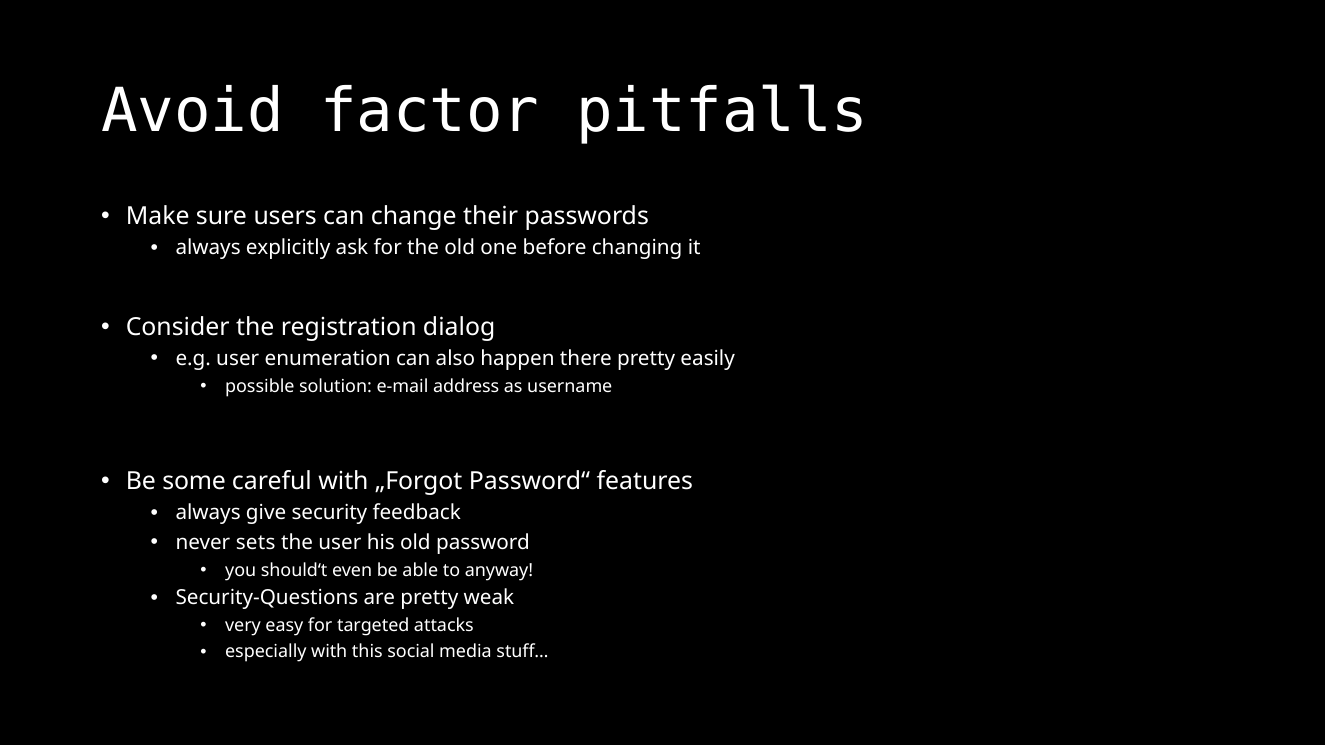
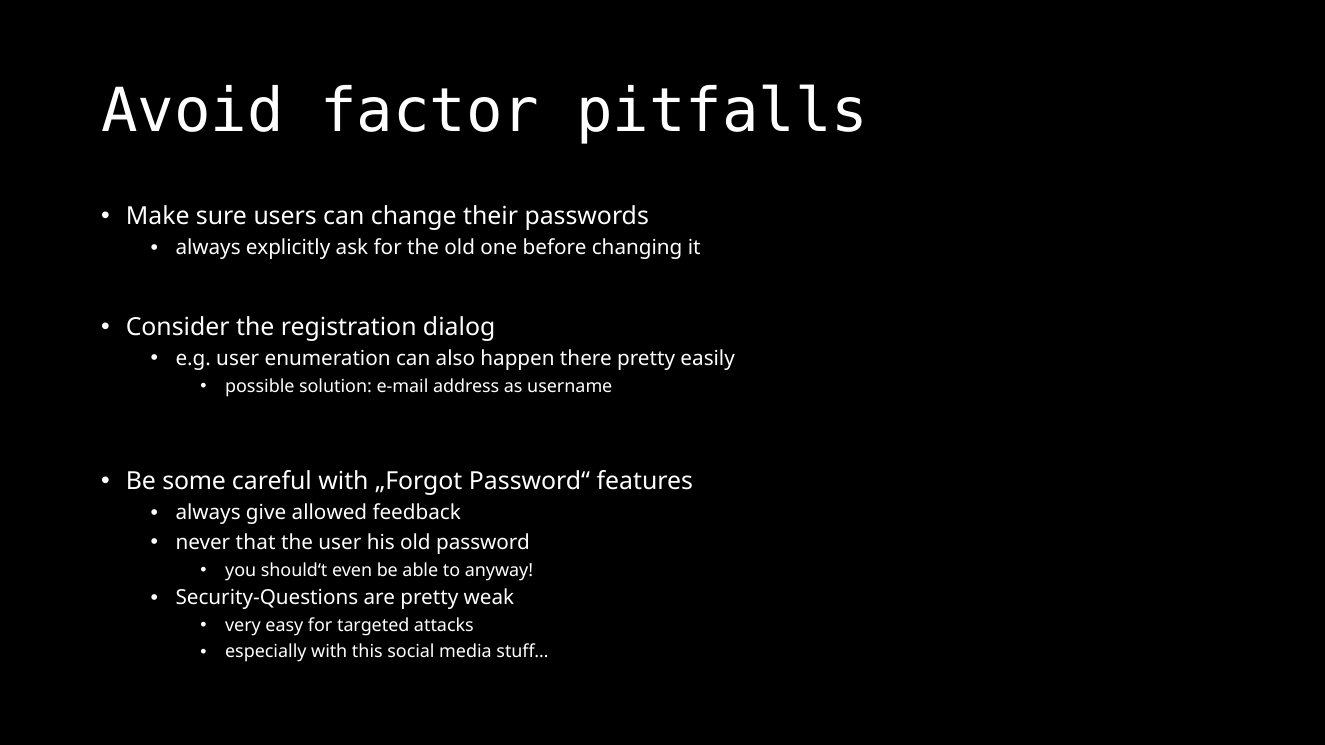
security: security -> allowed
sets: sets -> that
